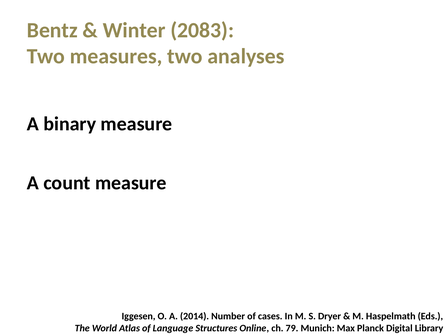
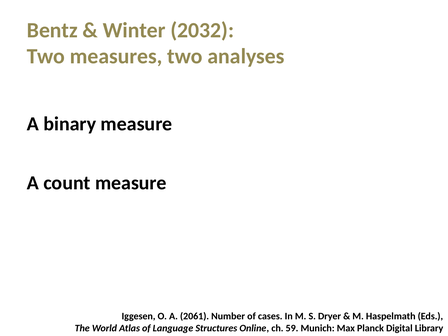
2083: 2083 -> 2032
2014: 2014 -> 2061
79: 79 -> 59
